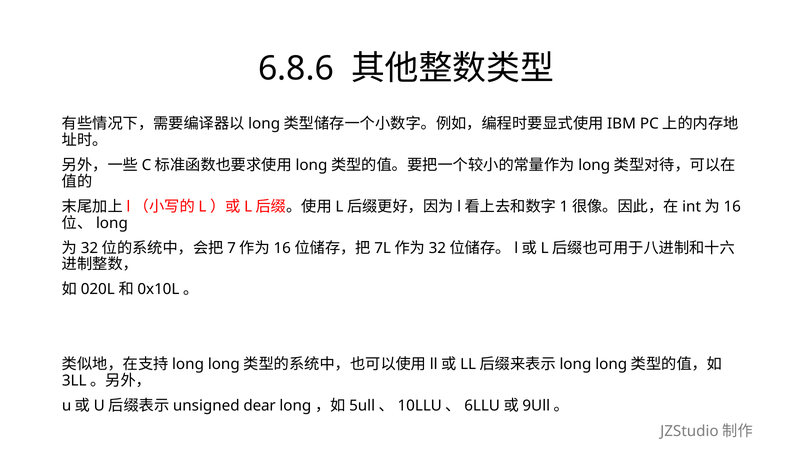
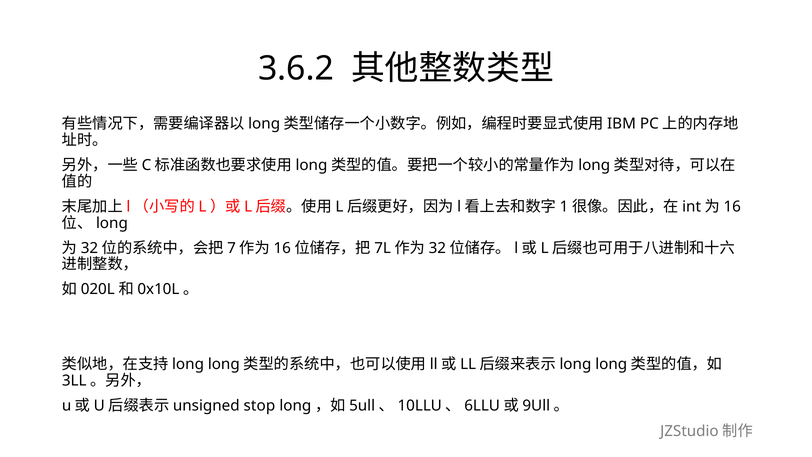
6.8.6: 6.8.6 -> 3.6.2
dear: dear -> stop
